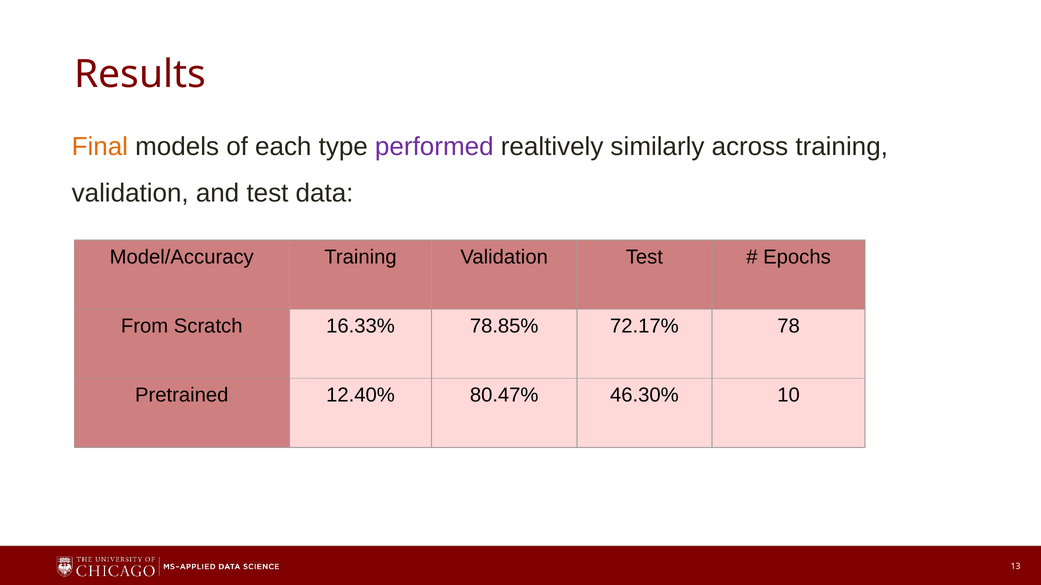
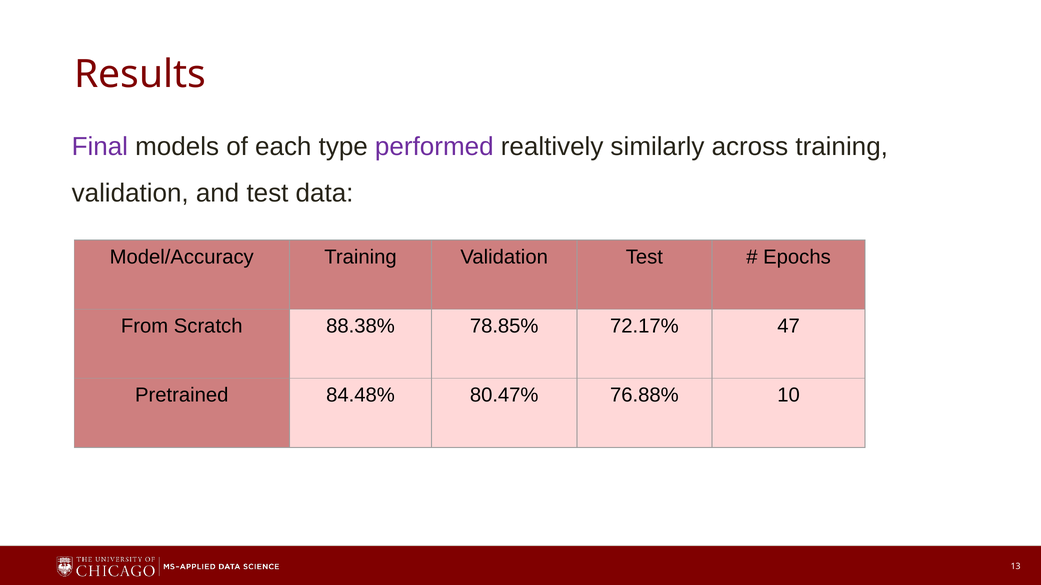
Final colour: orange -> purple
16.33%: 16.33% -> 88.38%
78: 78 -> 47
12.40%: 12.40% -> 84.48%
46.30%: 46.30% -> 76.88%
